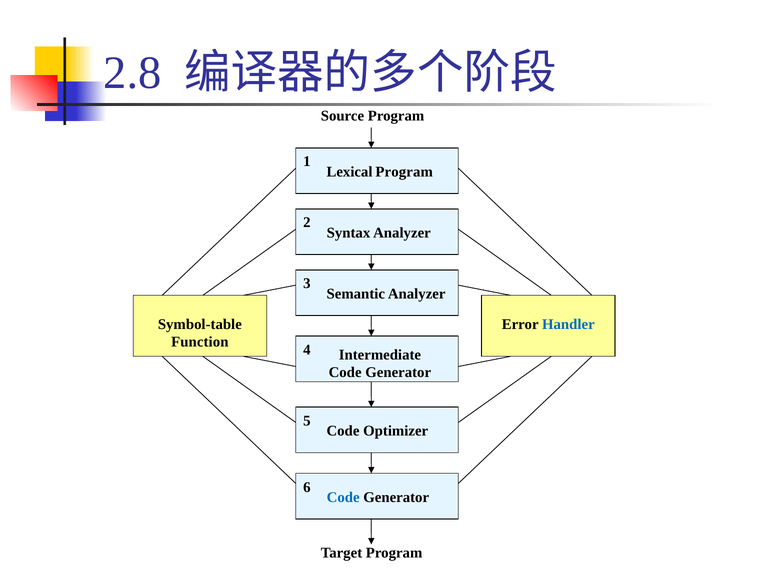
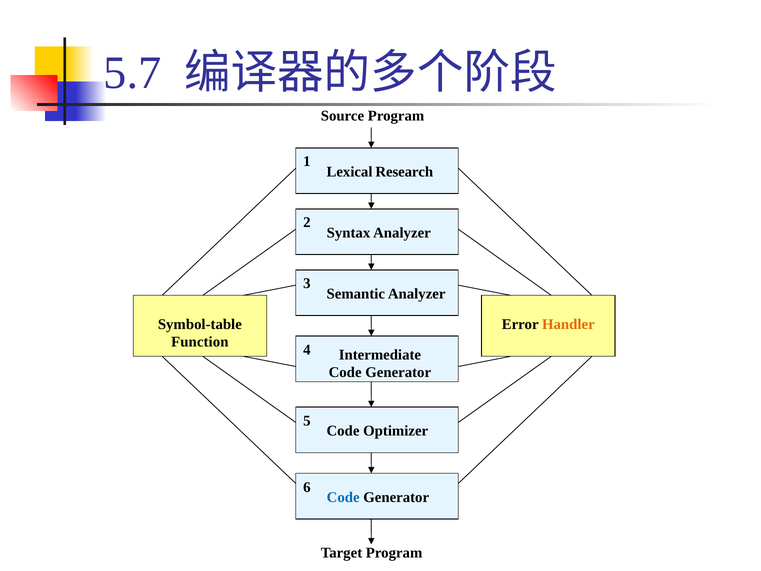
2.8: 2.8 -> 5.7
Lexical Program: Program -> Research
Handler colour: blue -> orange
